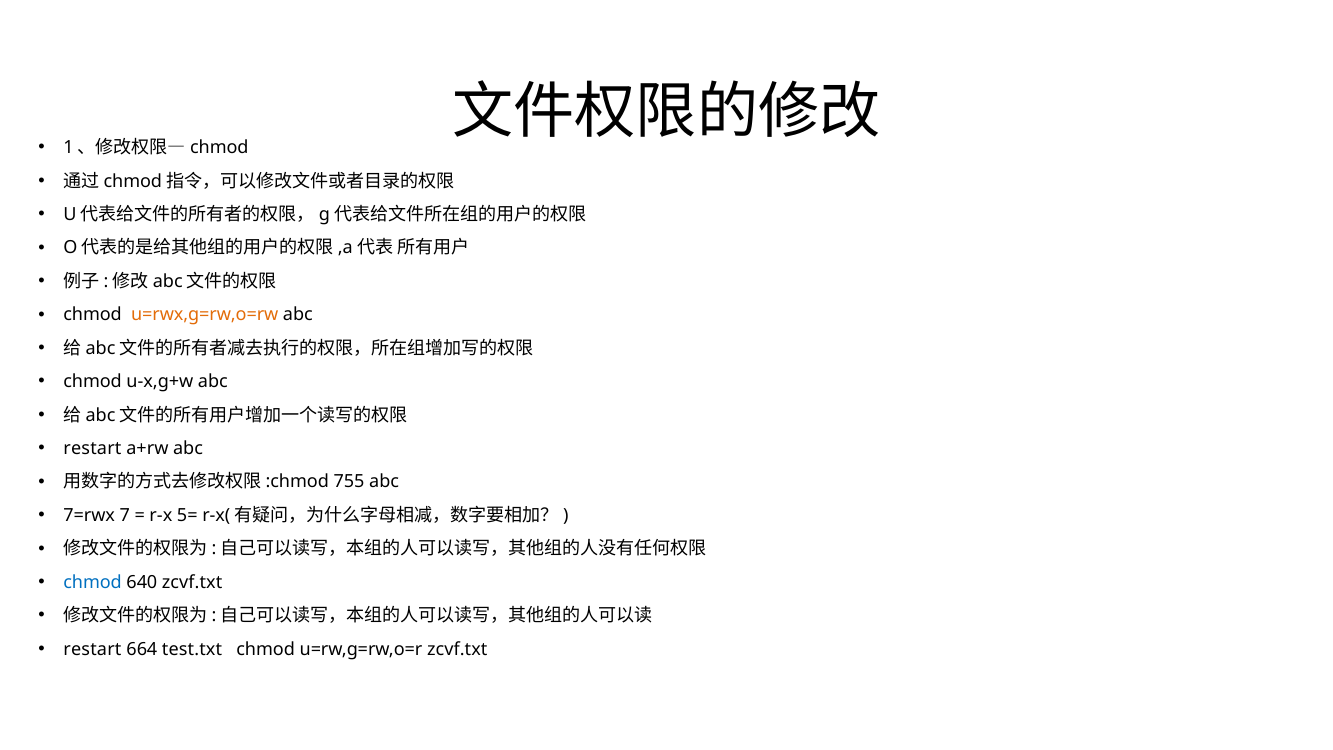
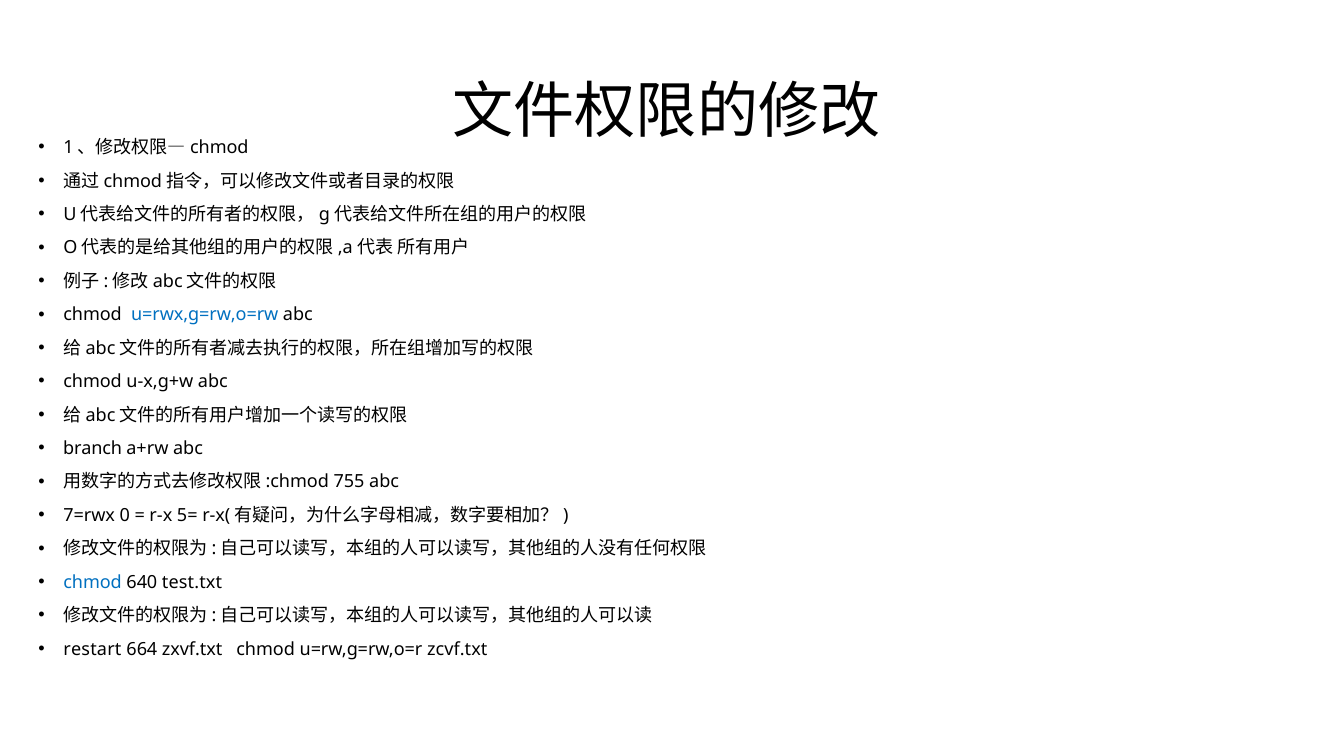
u=rwx,g=rw,o=rw colour: orange -> blue
restart at (92, 448): restart -> branch
7: 7 -> 0
640 zcvf.txt: zcvf.txt -> test.txt
test.txt: test.txt -> zxvf.txt
